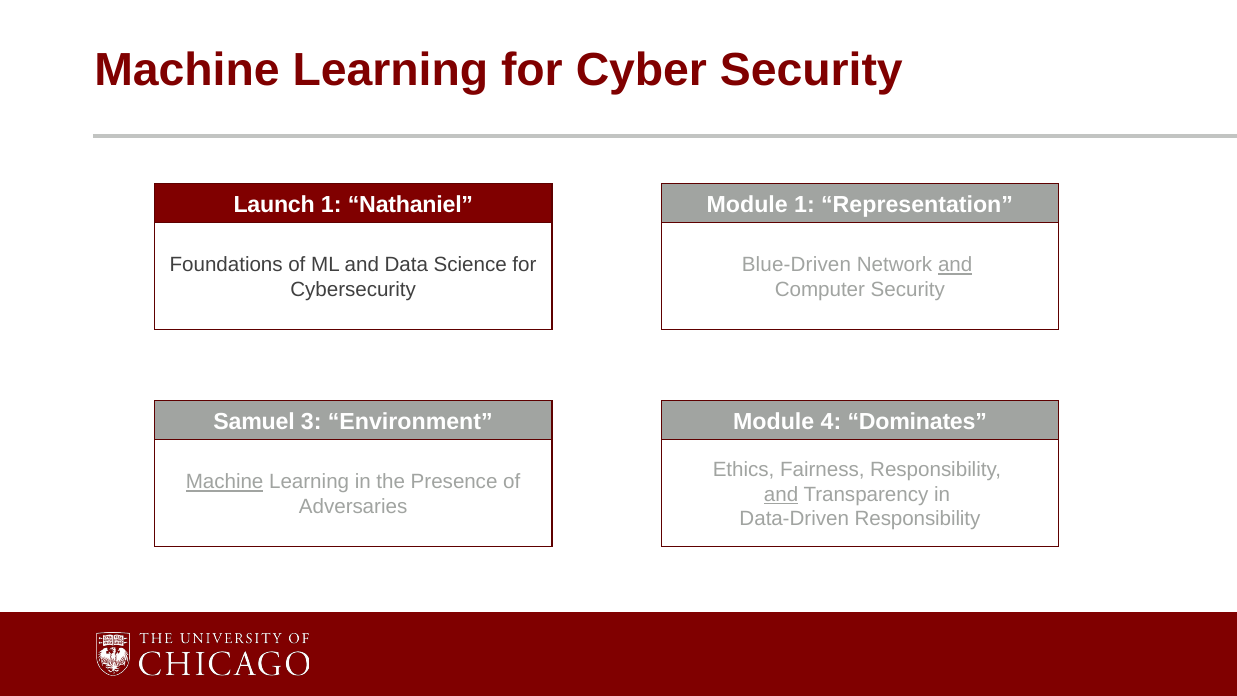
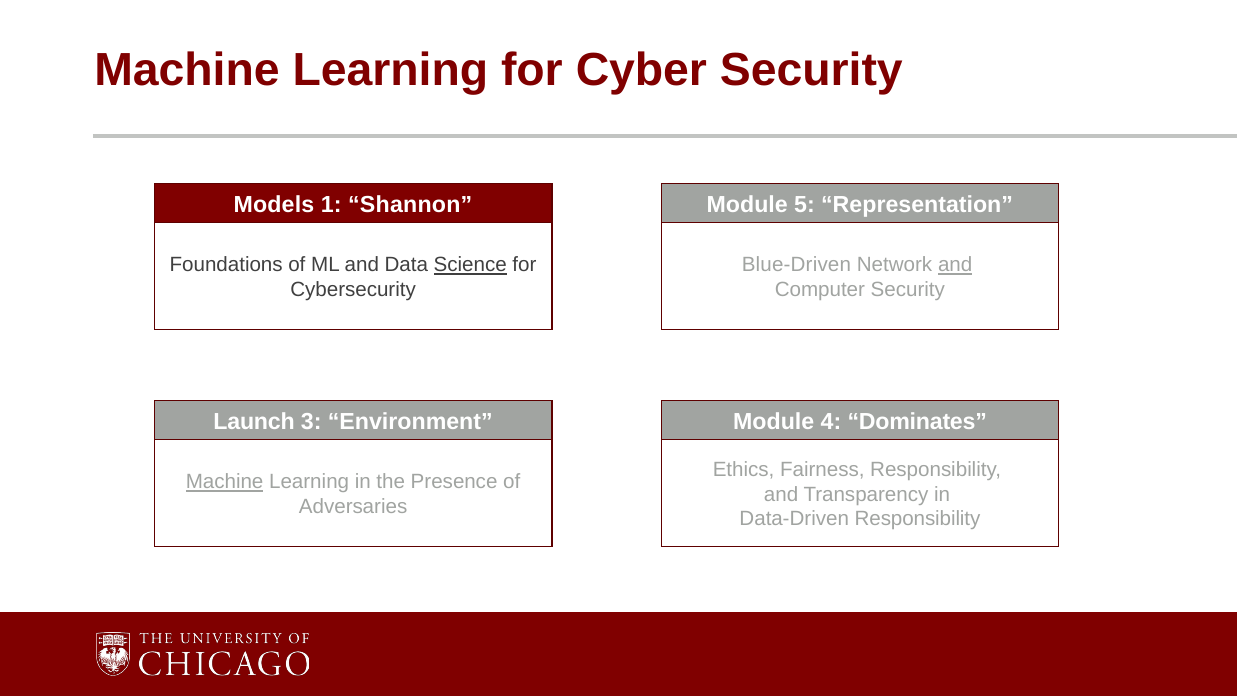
Launch: Launch -> Models
Nathaniel: Nathaniel -> Shannon
Module 1: 1 -> 5
Science underline: none -> present
Samuel: Samuel -> Launch
and at (781, 494) underline: present -> none
